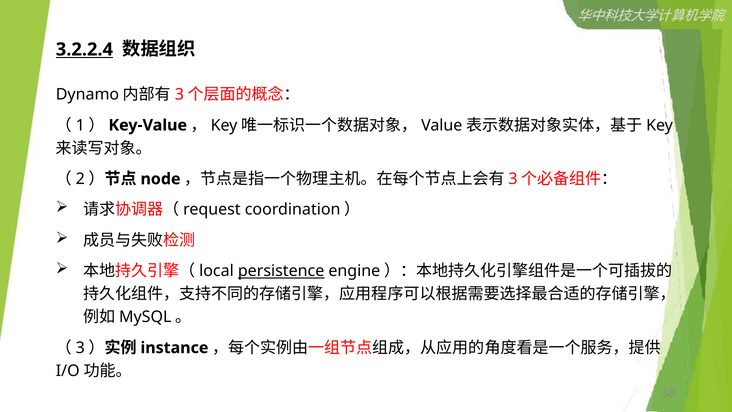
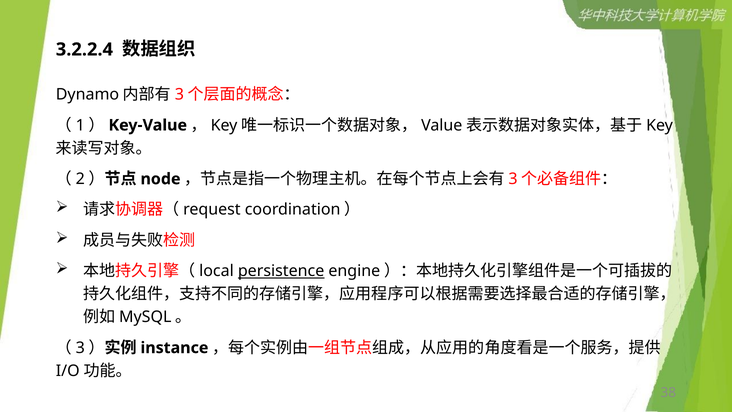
3.2.2.4 underline: present -> none
